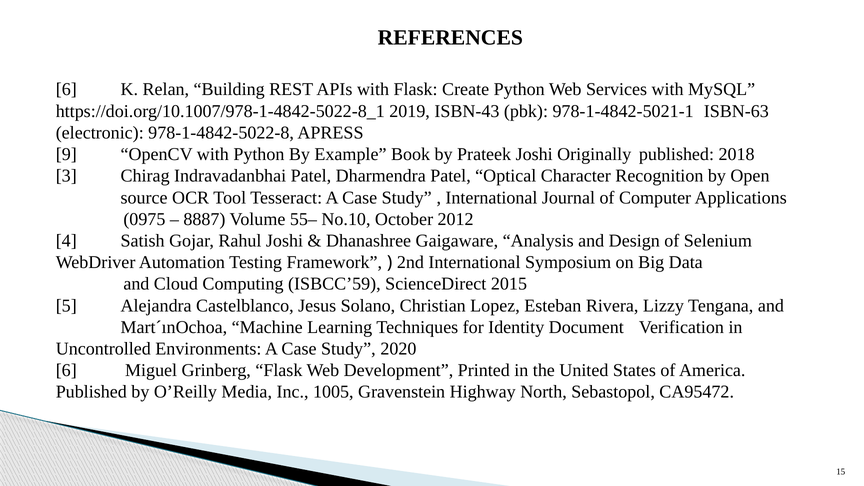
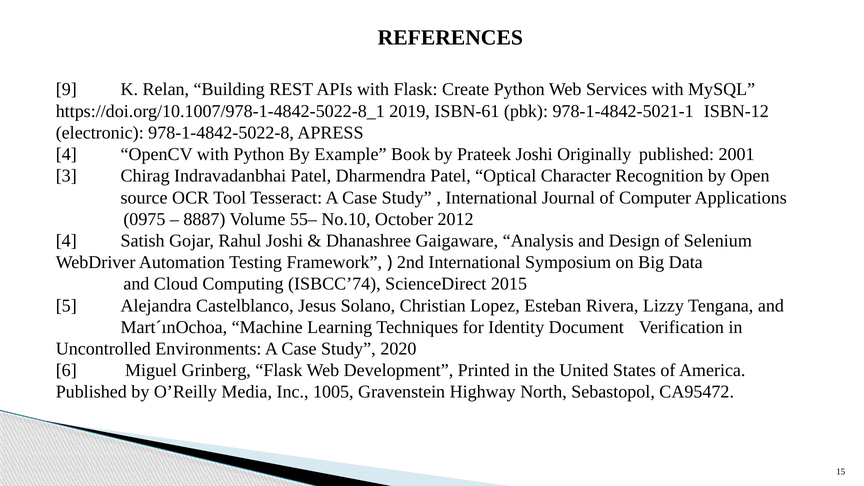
6 at (66, 90): 6 -> 9
ISBN-43: ISBN-43 -> ISBN-61
ISBN-63: ISBN-63 -> ISBN-12
9 at (66, 154): 9 -> 4
2018: 2018 -> 2001
ISBCC’59: ISBCC’59 -> ISBCC’74
